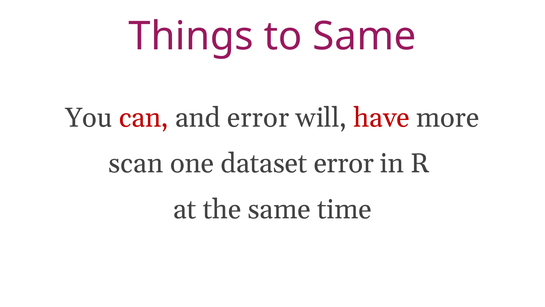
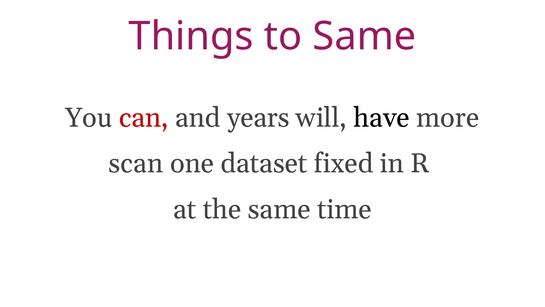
and error: error -> years
have colour: red -> black
dataset error: error -> fixed
